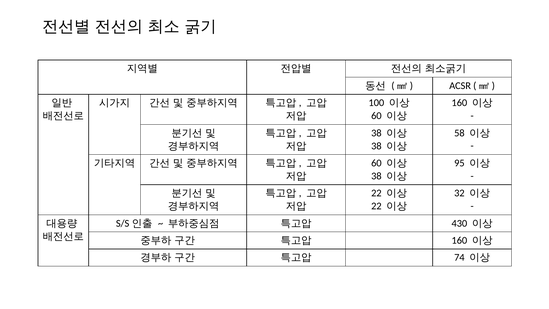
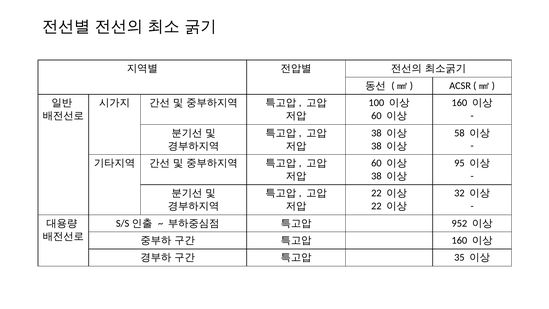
430: 430 -> 952
74: 74 -> 35
